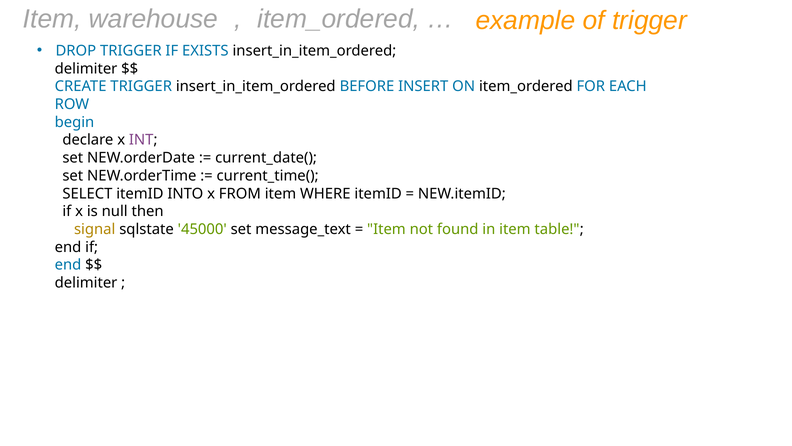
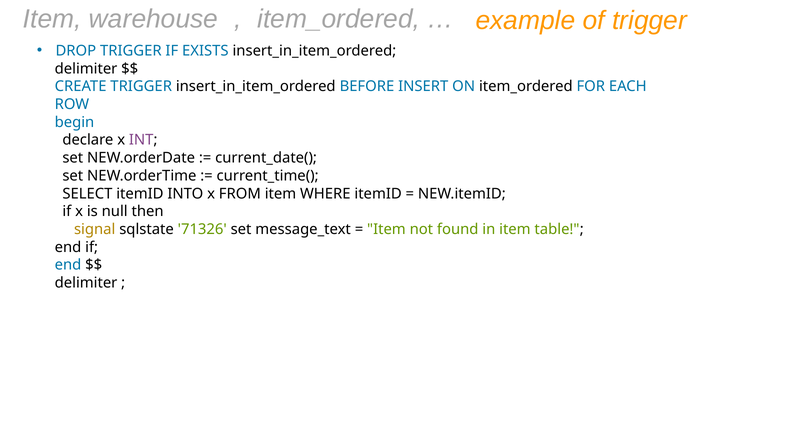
45000: 45000 -> 71326
